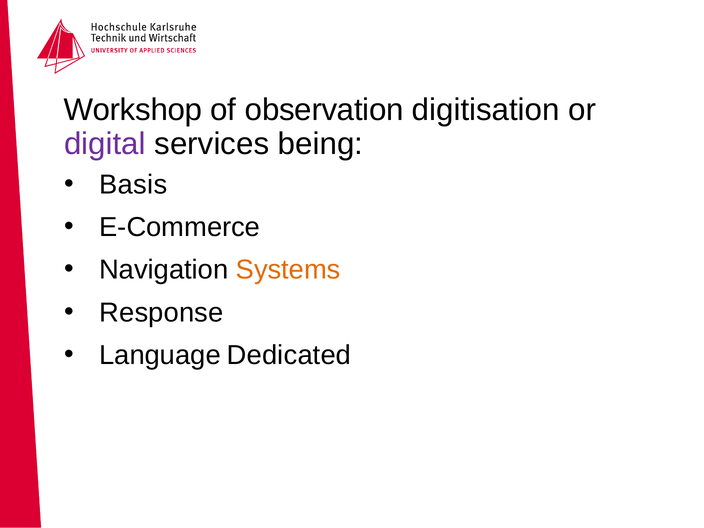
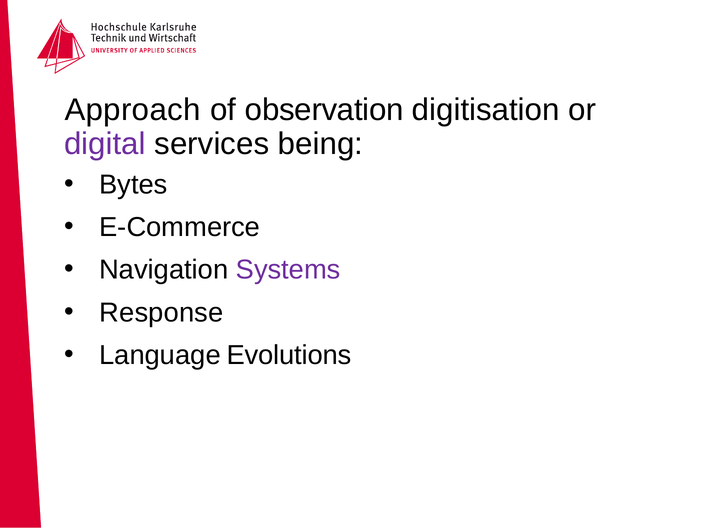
Workshop: Workshop -> Approach
Basis: Basis -> Bytes
Systems colour: orange -> purple
Dedicated: Dedicated -> Evolutions
